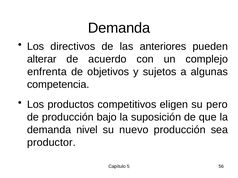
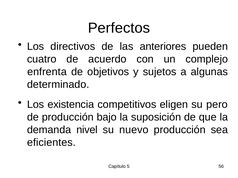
Demanda at (119, 28): Demanda -> Perfectos
alterar: alterar -> cuatro
competencia: competencia -> determinado
productos: productos -> existencia
productor: productor -> eficientes
